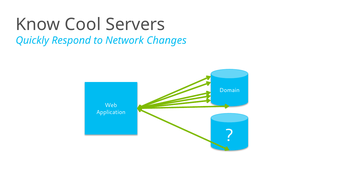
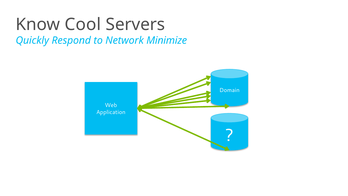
Changes: Changes -> Minimize
